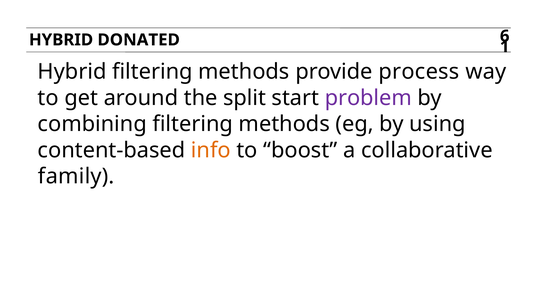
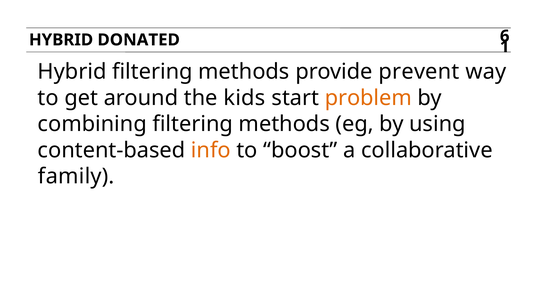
process: process -> prevent
split: split -> kids
problem colour: purple -> orange
